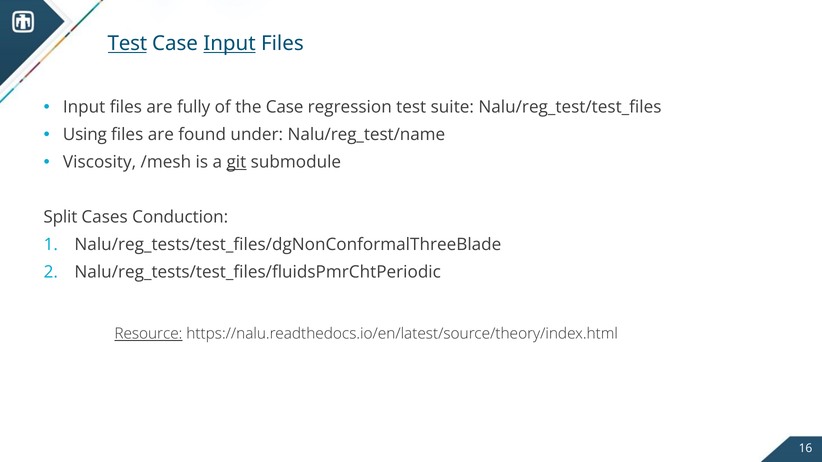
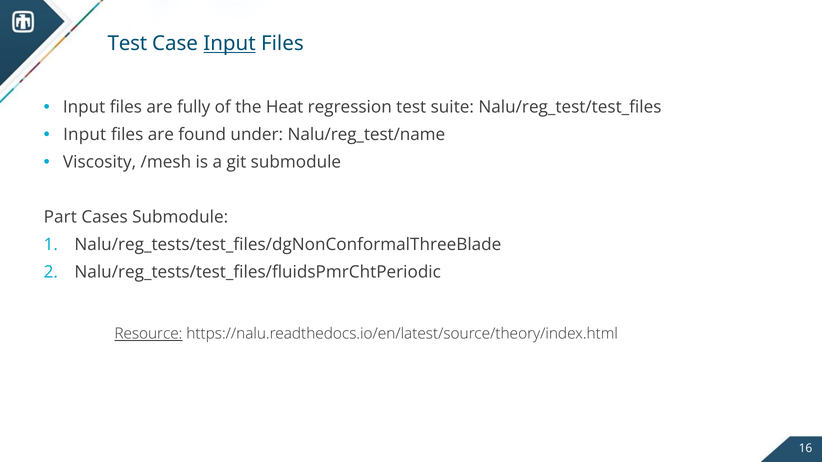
Test at (127, 44) underline: present -> none
the Case: Case -> Heat
Using at (85, 135): Using -> Input
git underline: present -> none
Split: Split -> Part
Cases Conduction: Conduction -> Submodule
